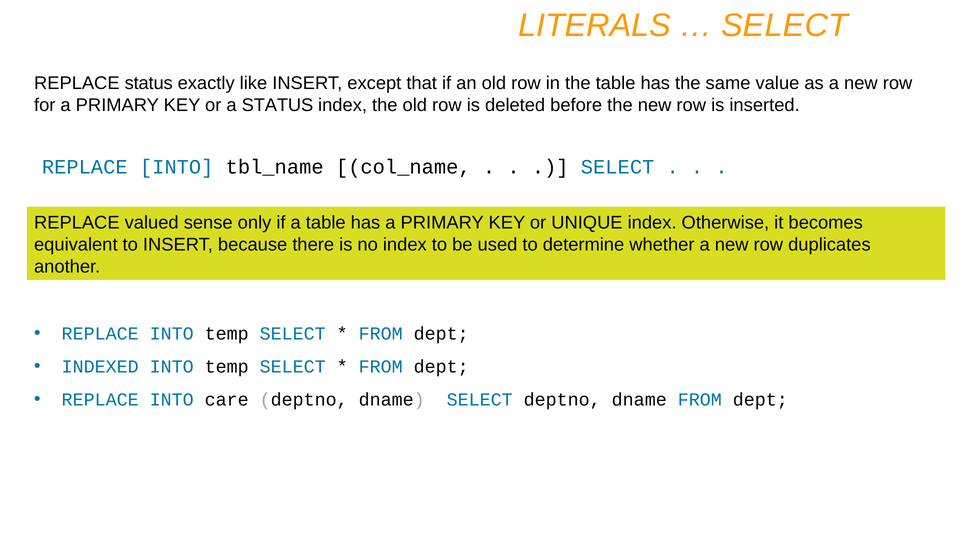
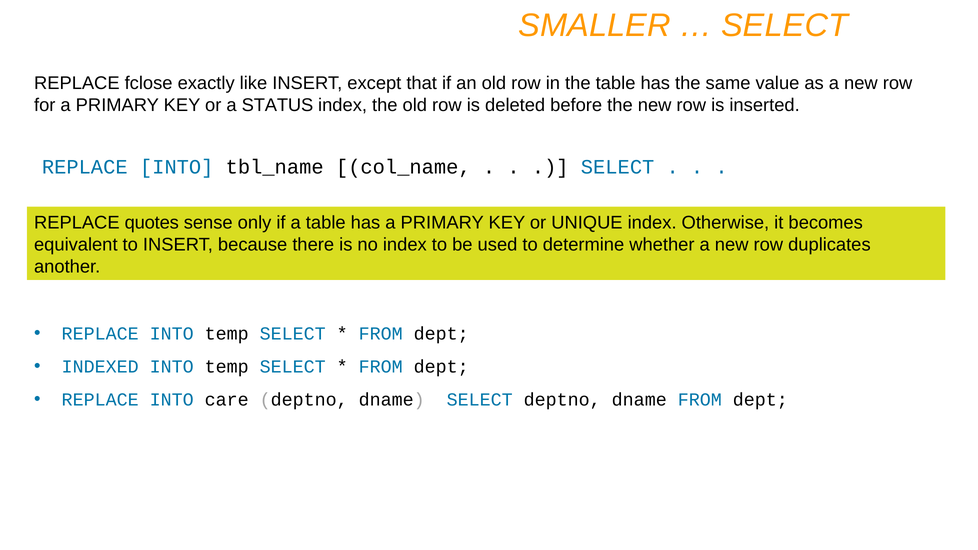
LITERALS: LITERALS -> SMALLER
REPLACE status: status -> fclose
valued: valued -> quotes
